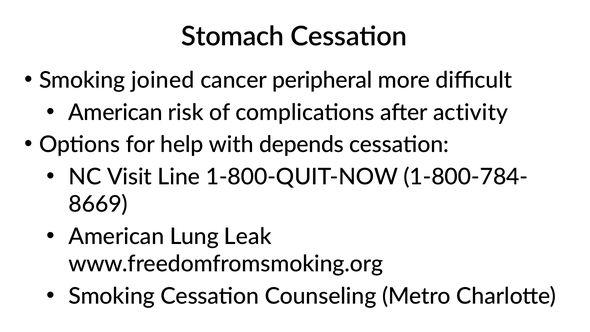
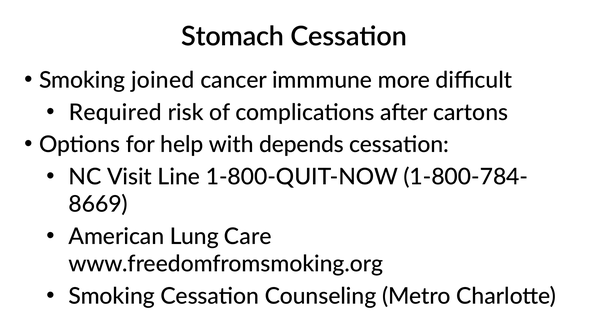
peripheral: peripheral -> immmune
American at (115, 112): American -> Required
activity: activity -> cartons
Leak: Leak -> Care
